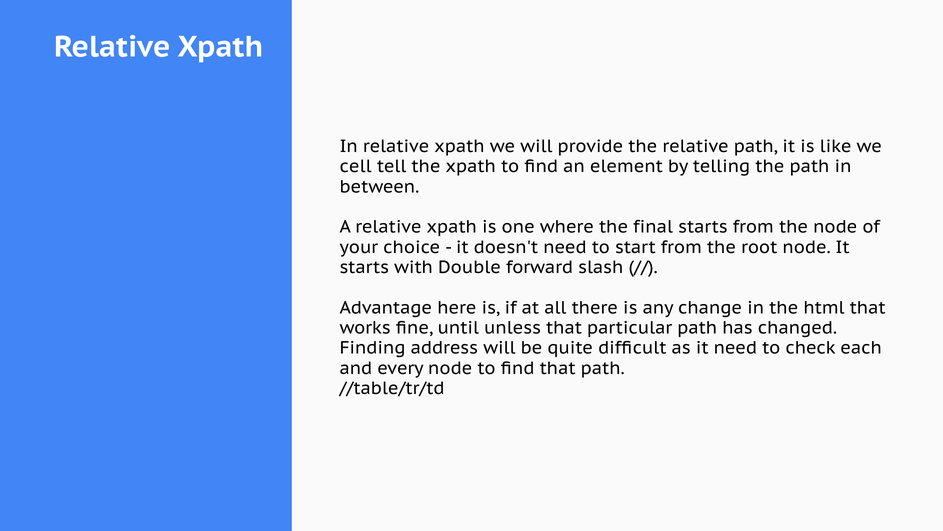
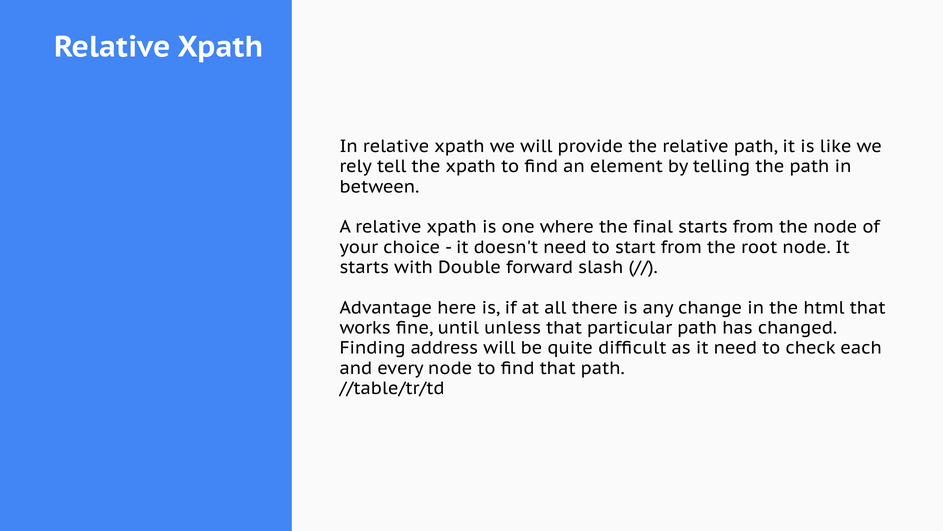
cell: cell -> rely
